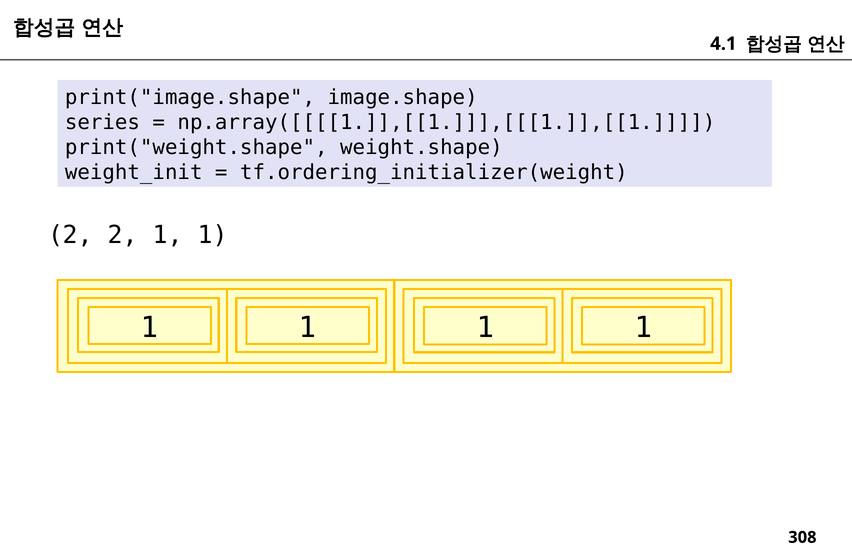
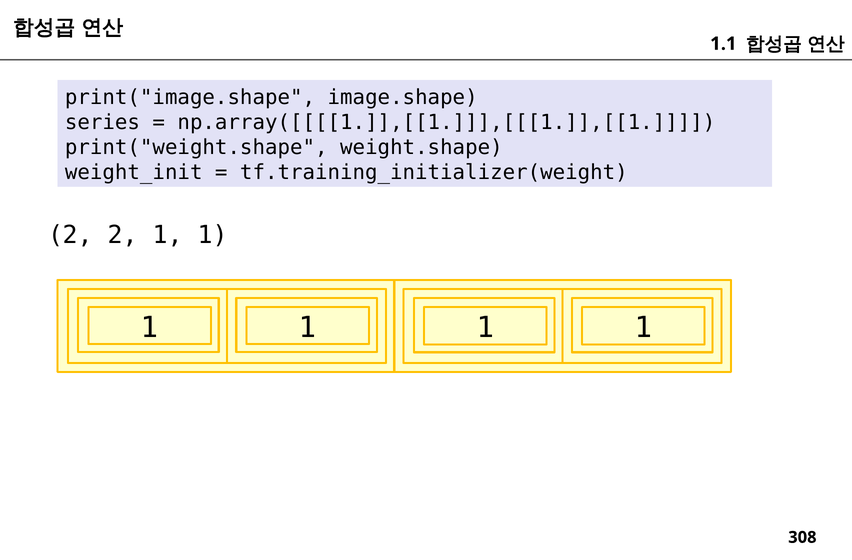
4.1: 4.1 -> 1.1
tf.ordering_initializer(weight: tf.ordering_initializer(weight -> tf.training_initializer(weight
